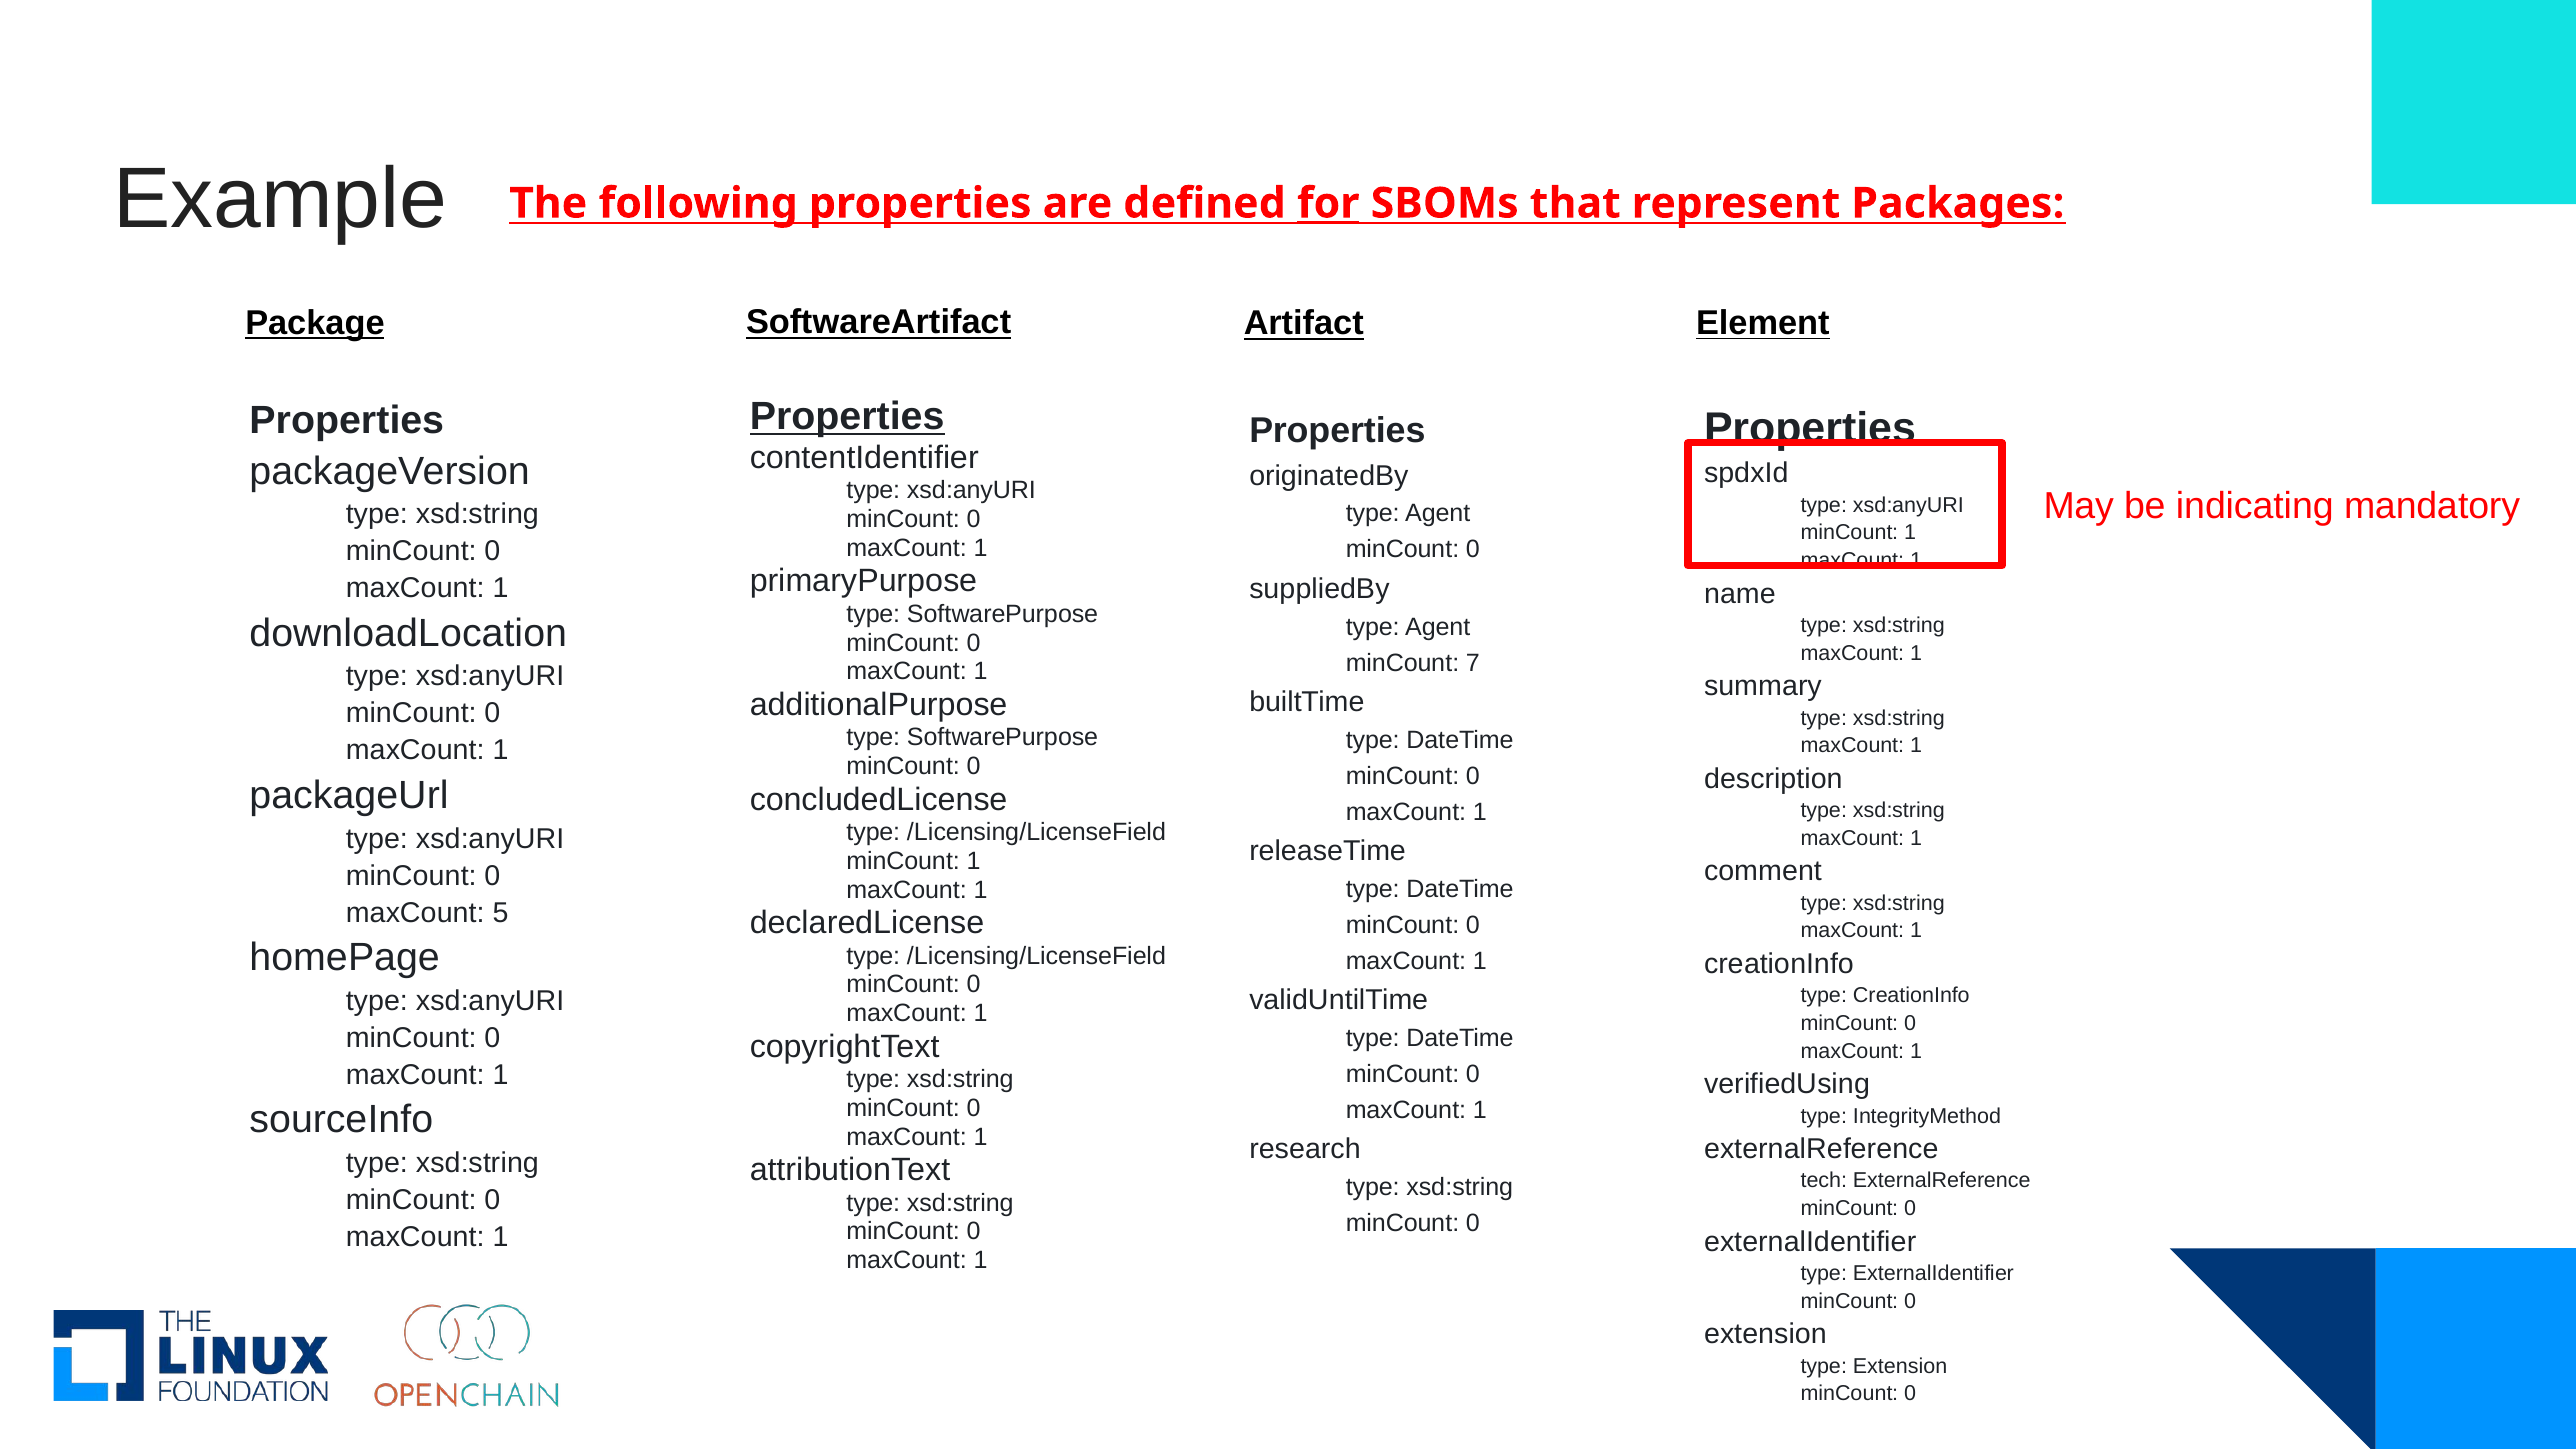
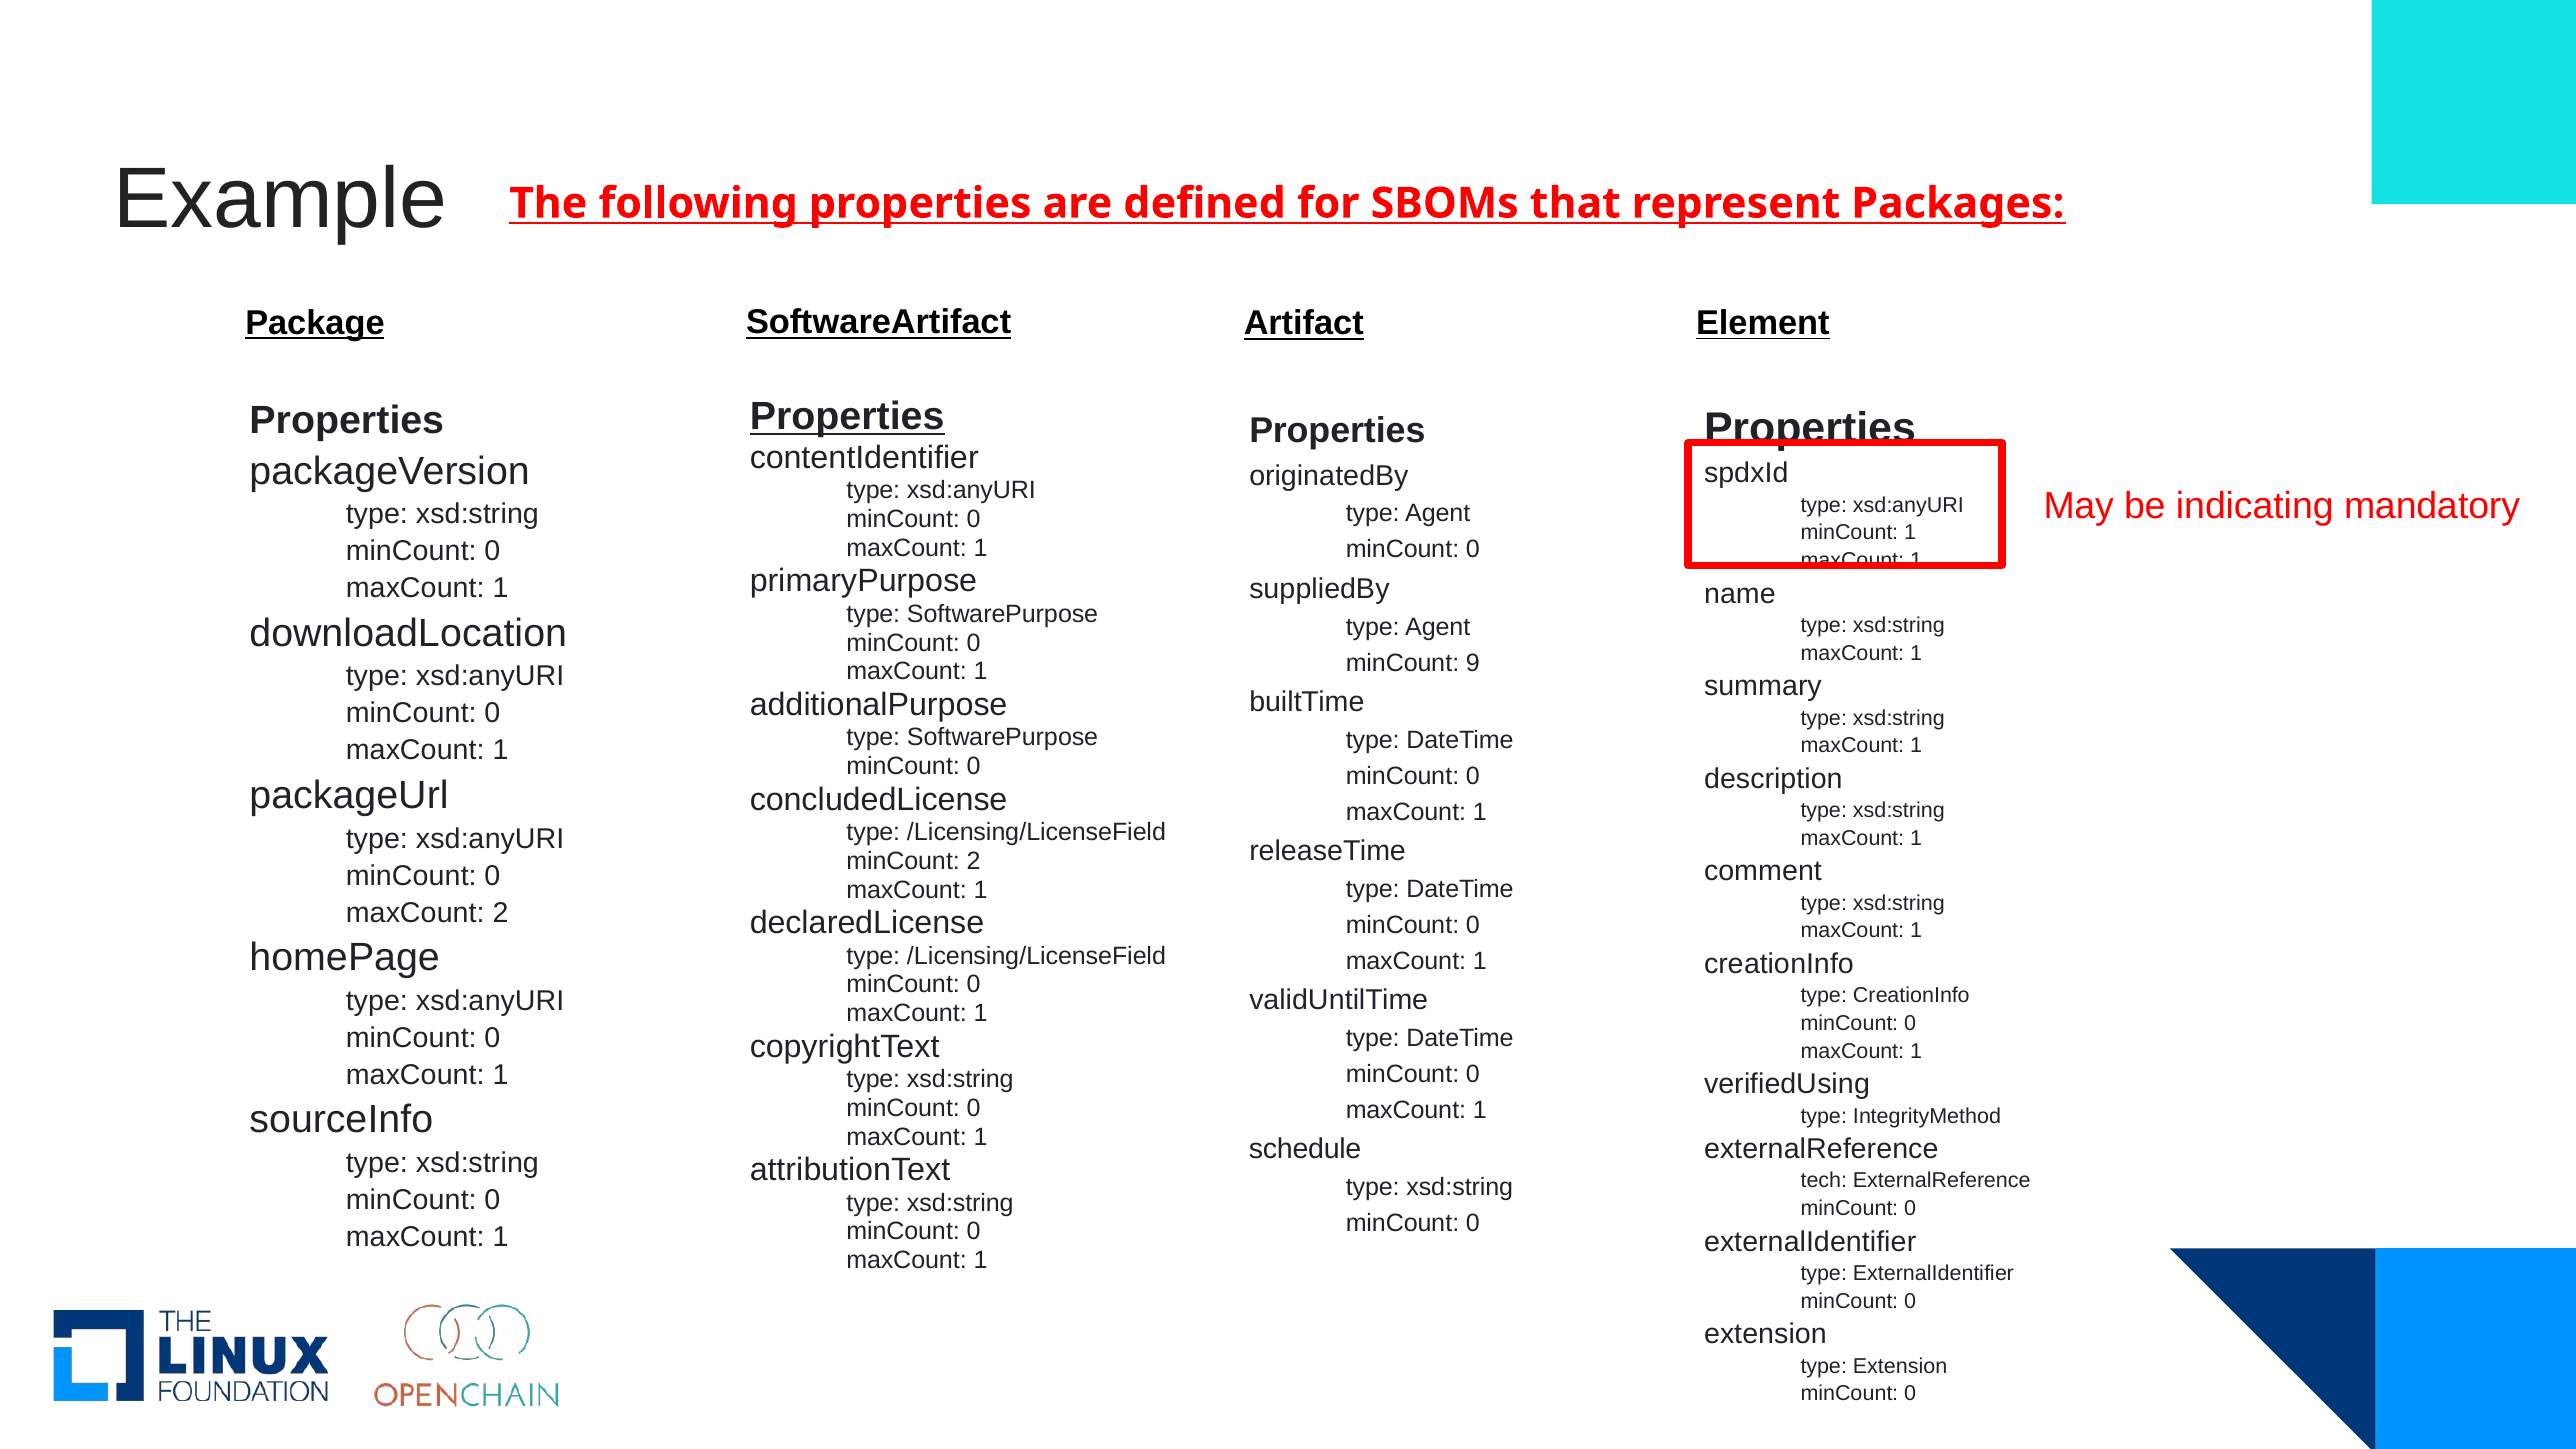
for underline: present -> none
7: 7 -> 9
1 at (974, 861): 1 -> 2
maxCount 5: 5 -> 2
research: research -> schedule
